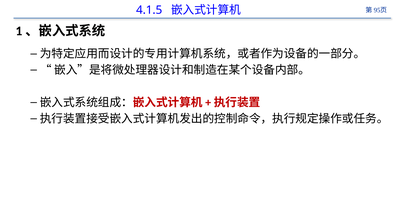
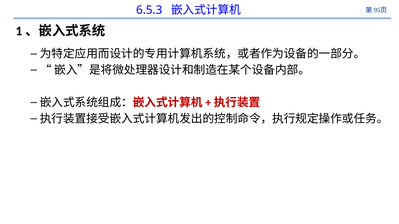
4.1.5: 4.1.5 -> 6.5.3
